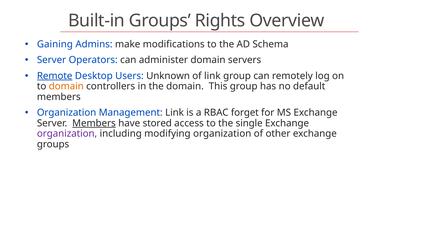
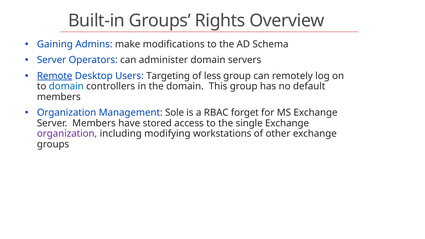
Unknown: Unknown -> Targeting
of link: link -> less
domain at (66, 86) colour: orange -> blue
Management Link: Link -> Sole
Members at (94, 123) underline: present -> none
modifying organization: organization -> workstations
